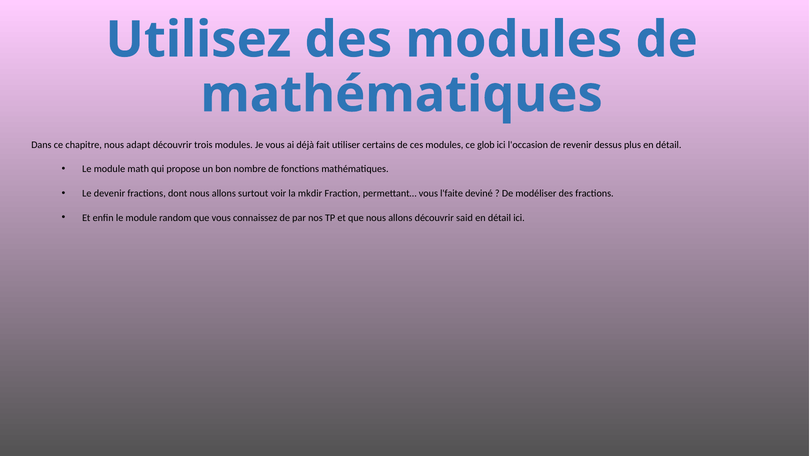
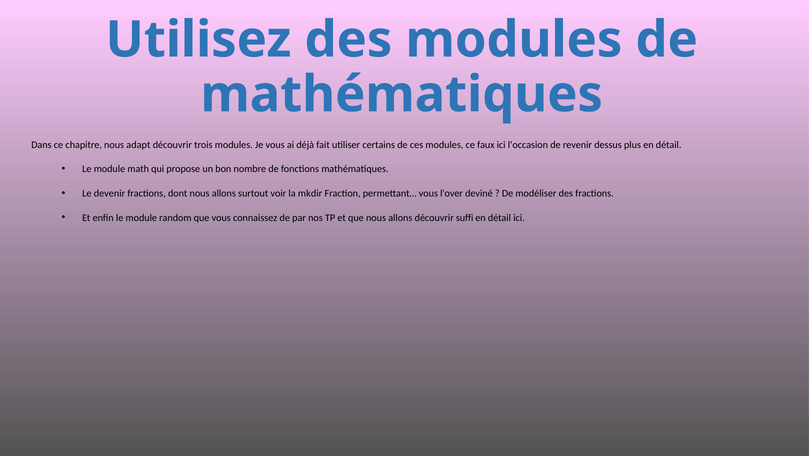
glob: glob -> faux
l'faite: l'faite -> l'over
said: said -> suffi
